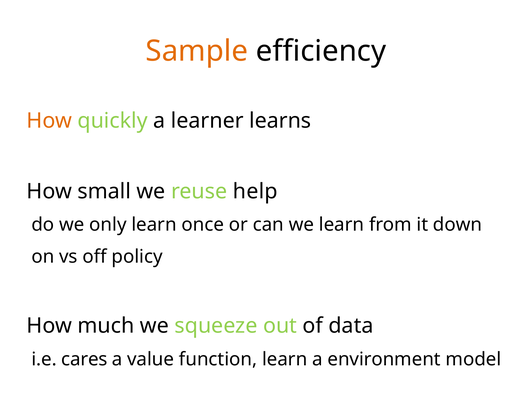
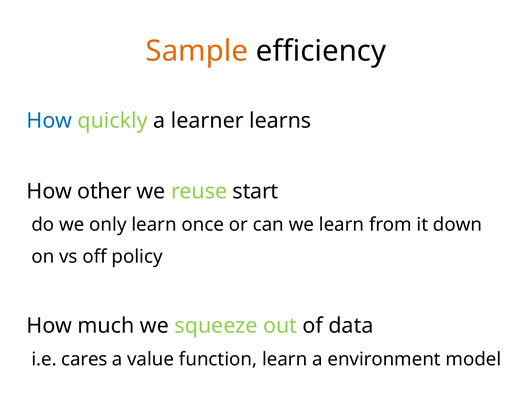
How at (49, 121) colour: orange -> blue
small: small -> other
help: help -> start
